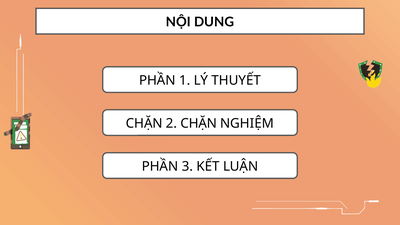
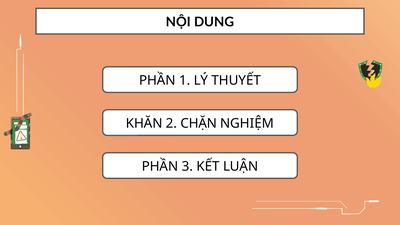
CHẶN at (144, 124): CHẶN -> KHĂN
